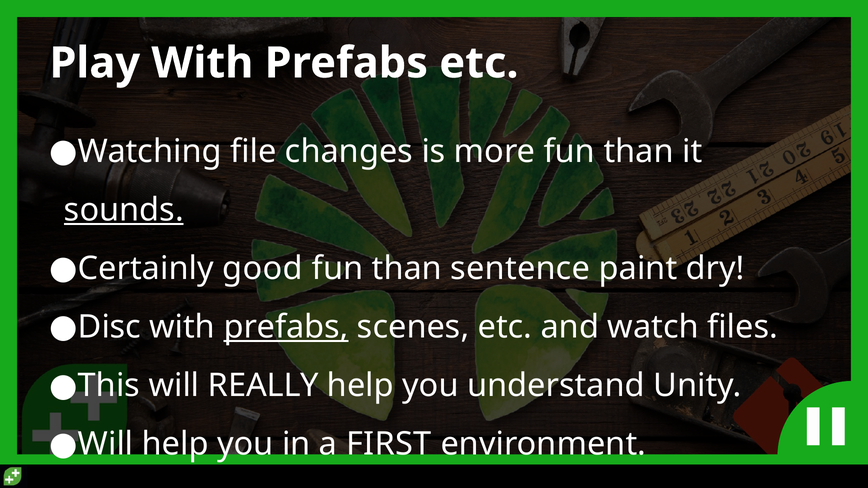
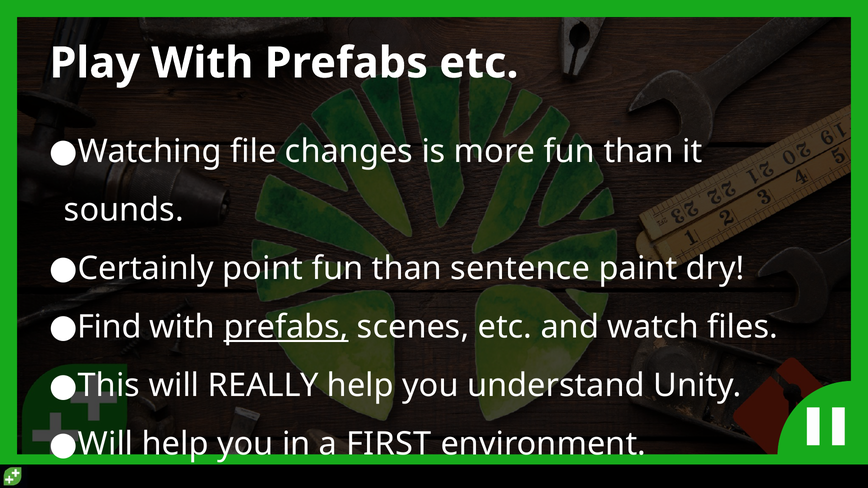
sounds underline: present -> none
good: good -> point
Disc: Disc -> Find
